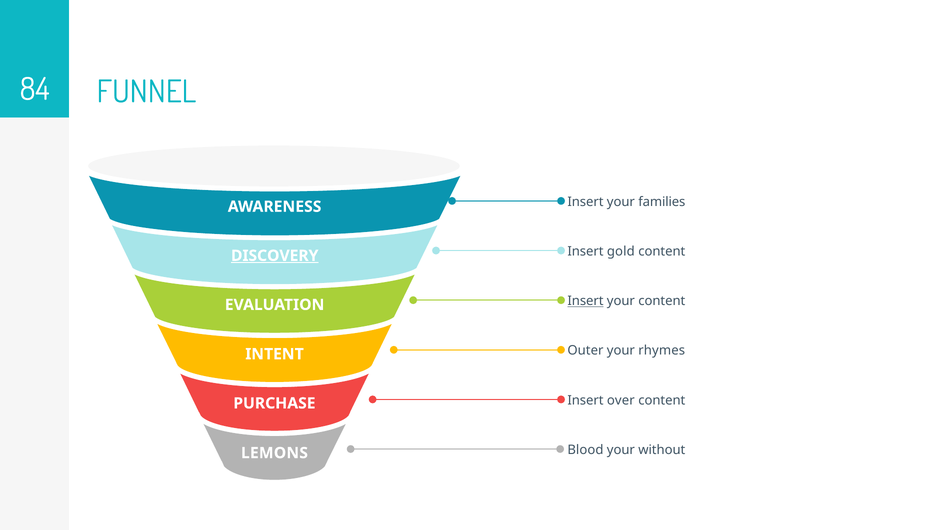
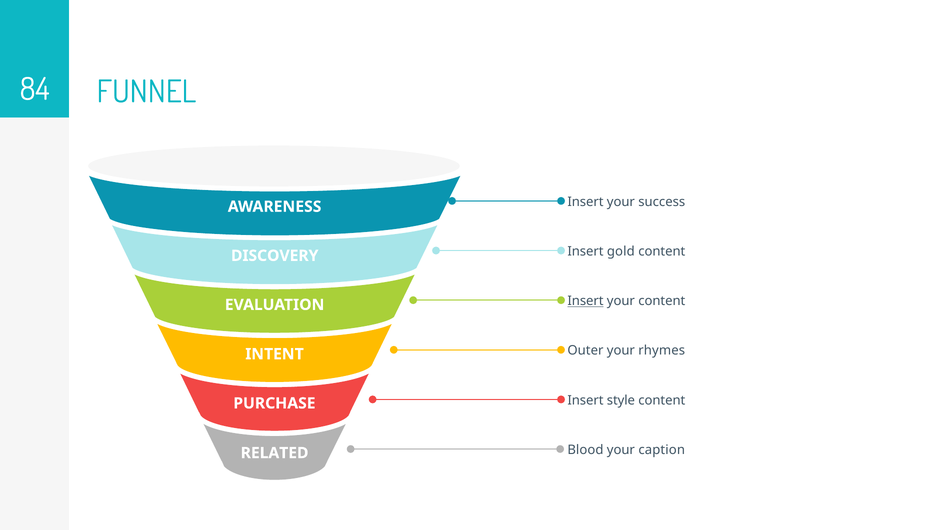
families: families -> success
DISCOVERY underline: present -> none
over: over -> style
without: without -> caption
LEMONS: LEMONS -> RELATED
